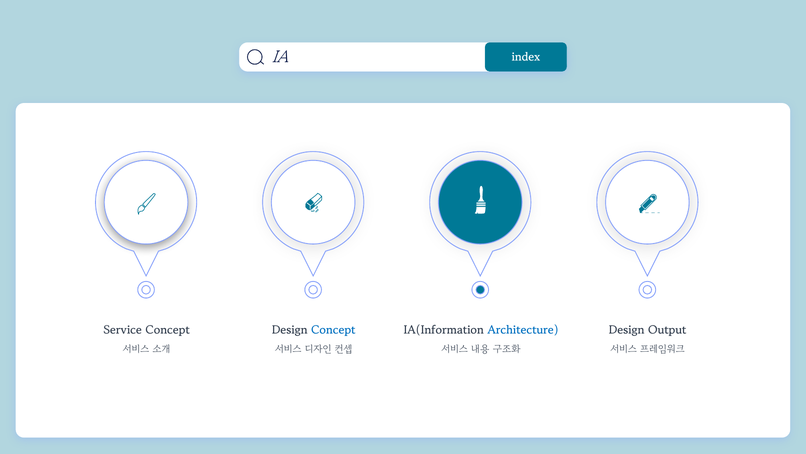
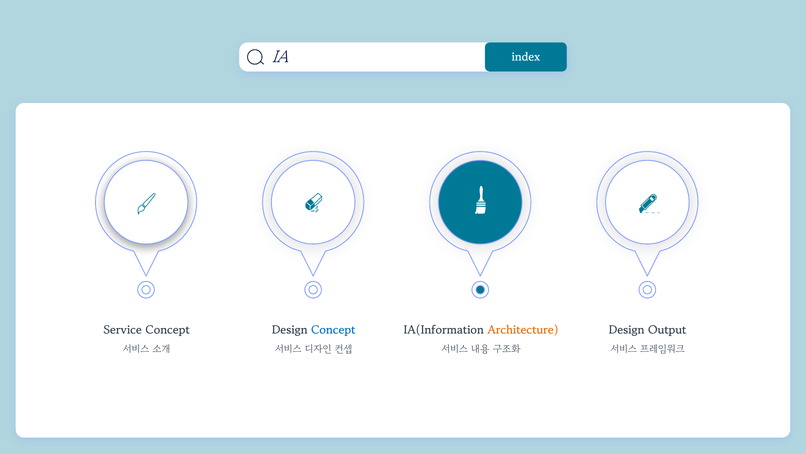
Architecture colour: blue -> orange
